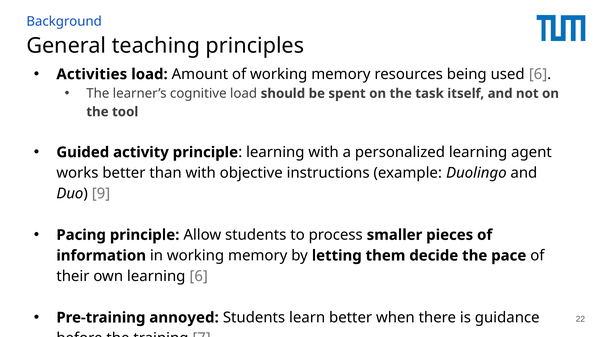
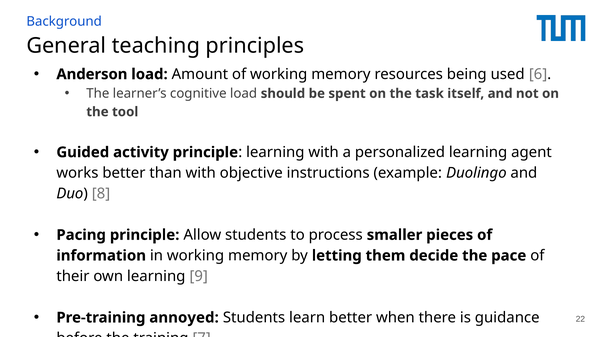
Activities: Activities -> Anderson
9: 9 -> 8
learning 6: 6 -> 9
